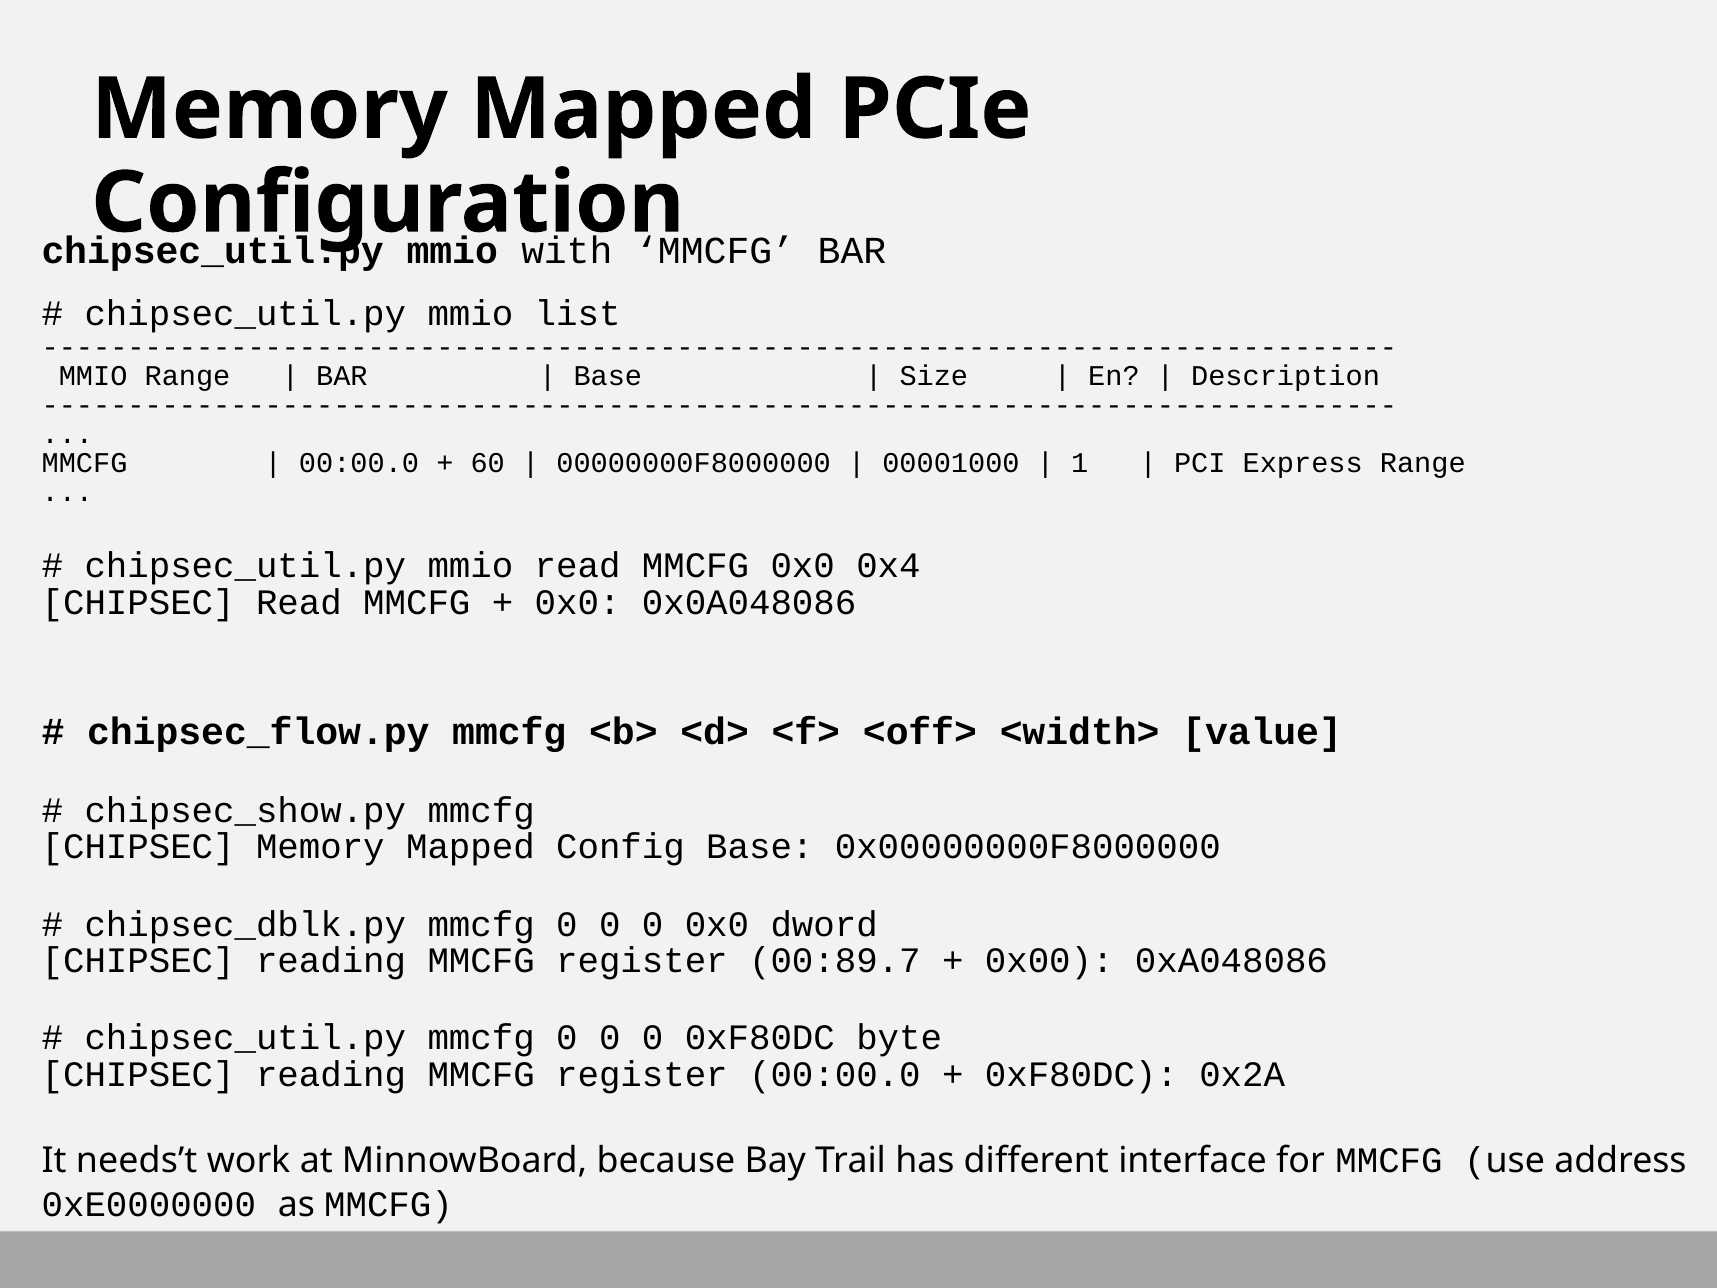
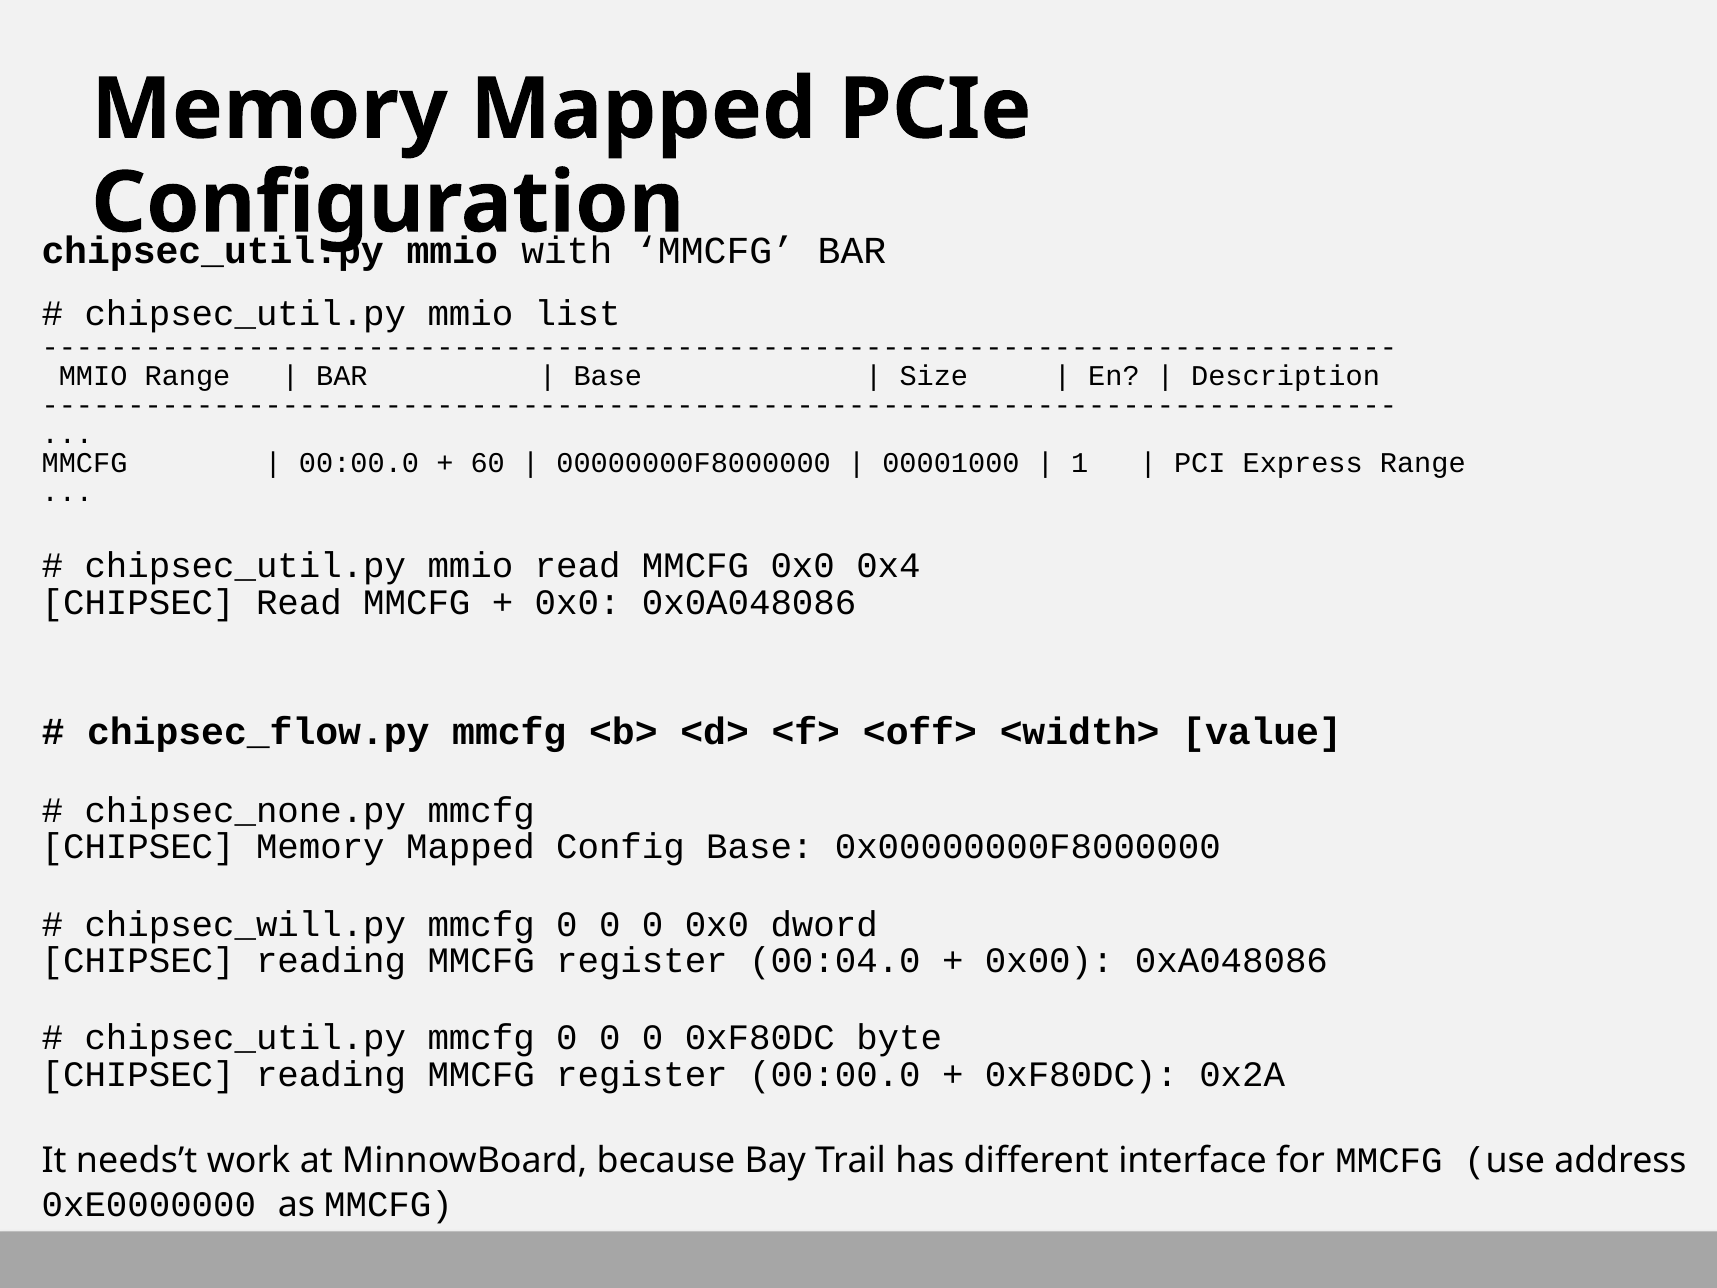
chipsec_show.py: chipsec_show.py -> chipsec_none.py
chipsec_dblk.py: chipsec_dblk.py -> chipsec_will.py
00:89.7: 00:89.7 -> 00:04.0
